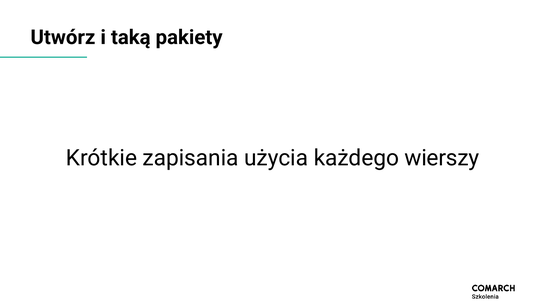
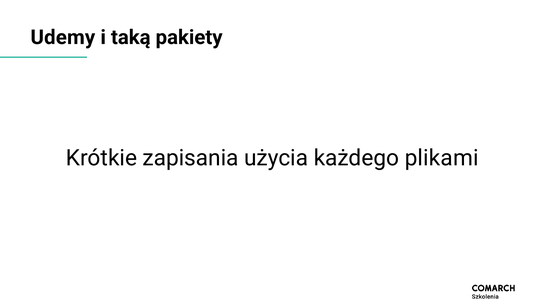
Utwórz: Utwórz -> Udemy
wierszy: wierszy -> plikami
